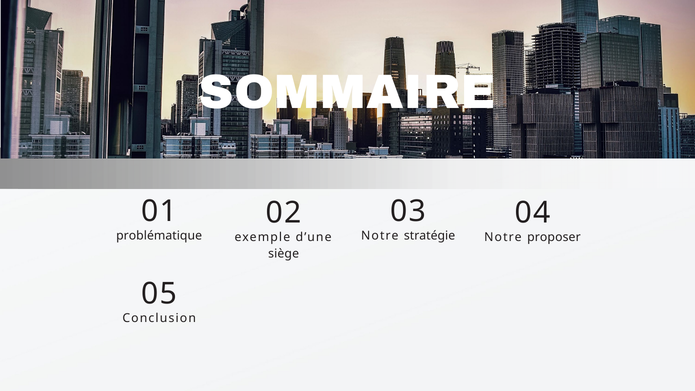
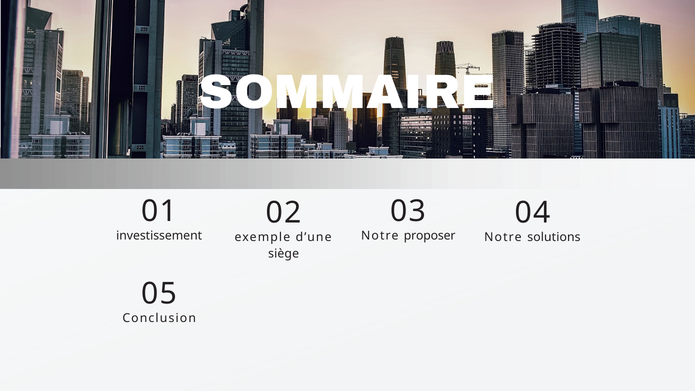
problématique: problématique -> investissement
stratégie: stratégie -> proposer
proposer: proposer -> solutions
